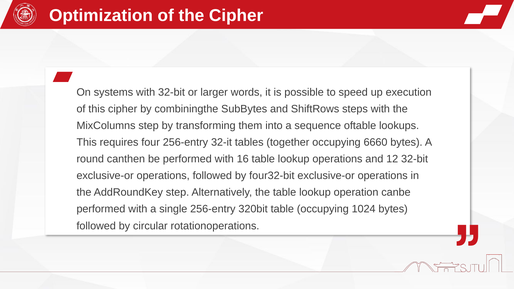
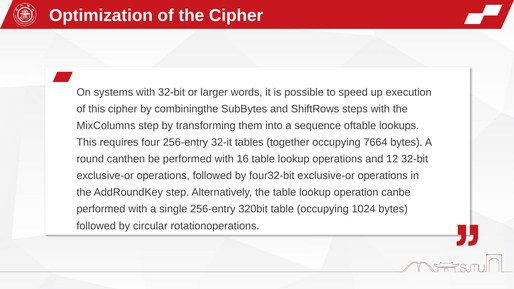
6660: 6660 -> 7664
